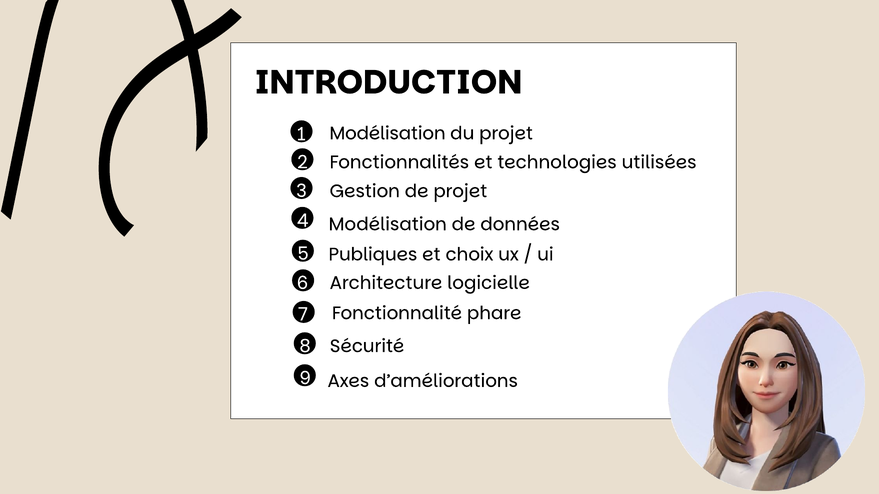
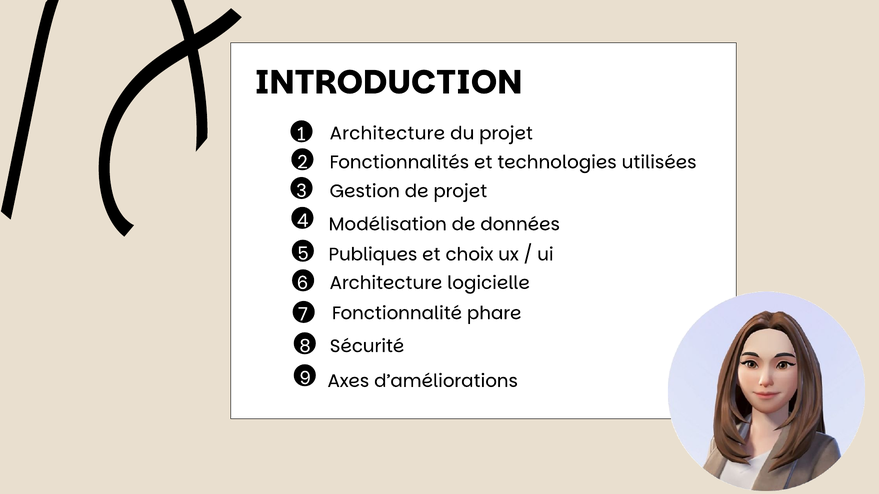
Modélisation at (388, 133): Modélisation -> Architecture
